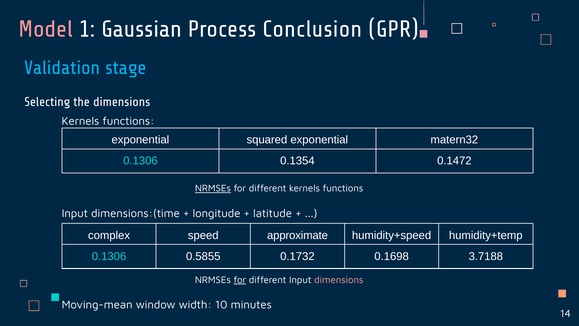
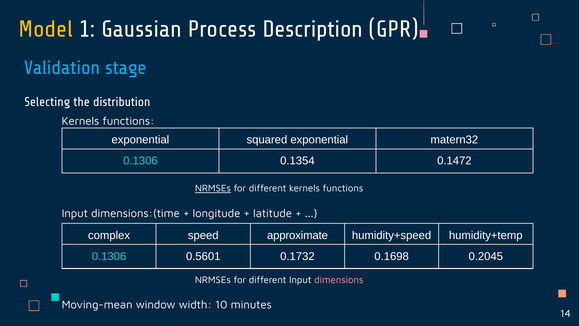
Model colour: pink -> yellow
Conclusion: Conclusion -> Description
the dimensions: dimensions -> distribution
0.5855: 0.5855 -> 0.5601
3.7188: 3.7188 -> 0.2045
for at (240, 280) underline: present -> none
